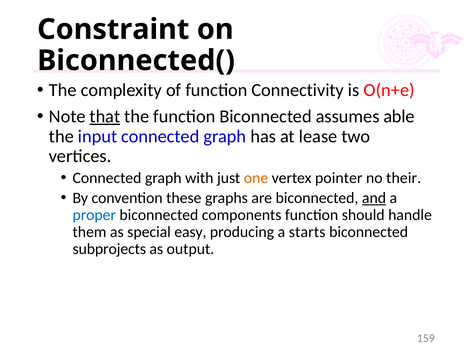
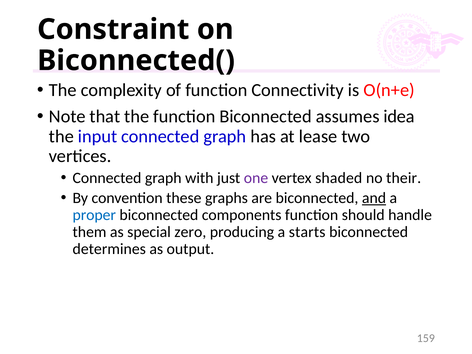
that underline: present -> none
able: able -> idea
one colour: orange -> purple
pointer: pointer -> shaded
easy: easy -> zero
subprojects: subprojects -> determines
